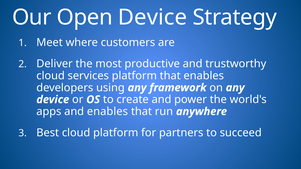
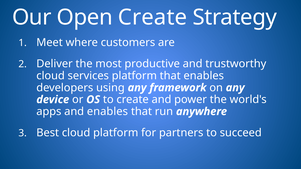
Open Device: Device -> Create
